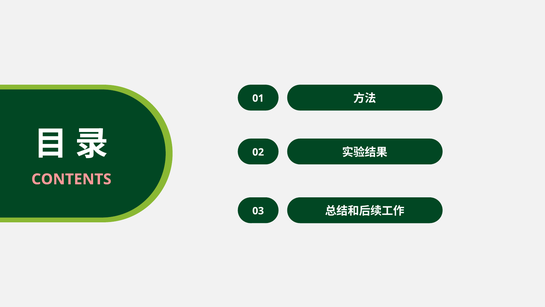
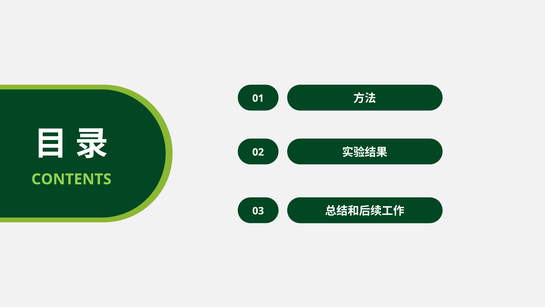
CONTENTS colour: pink -> light green
